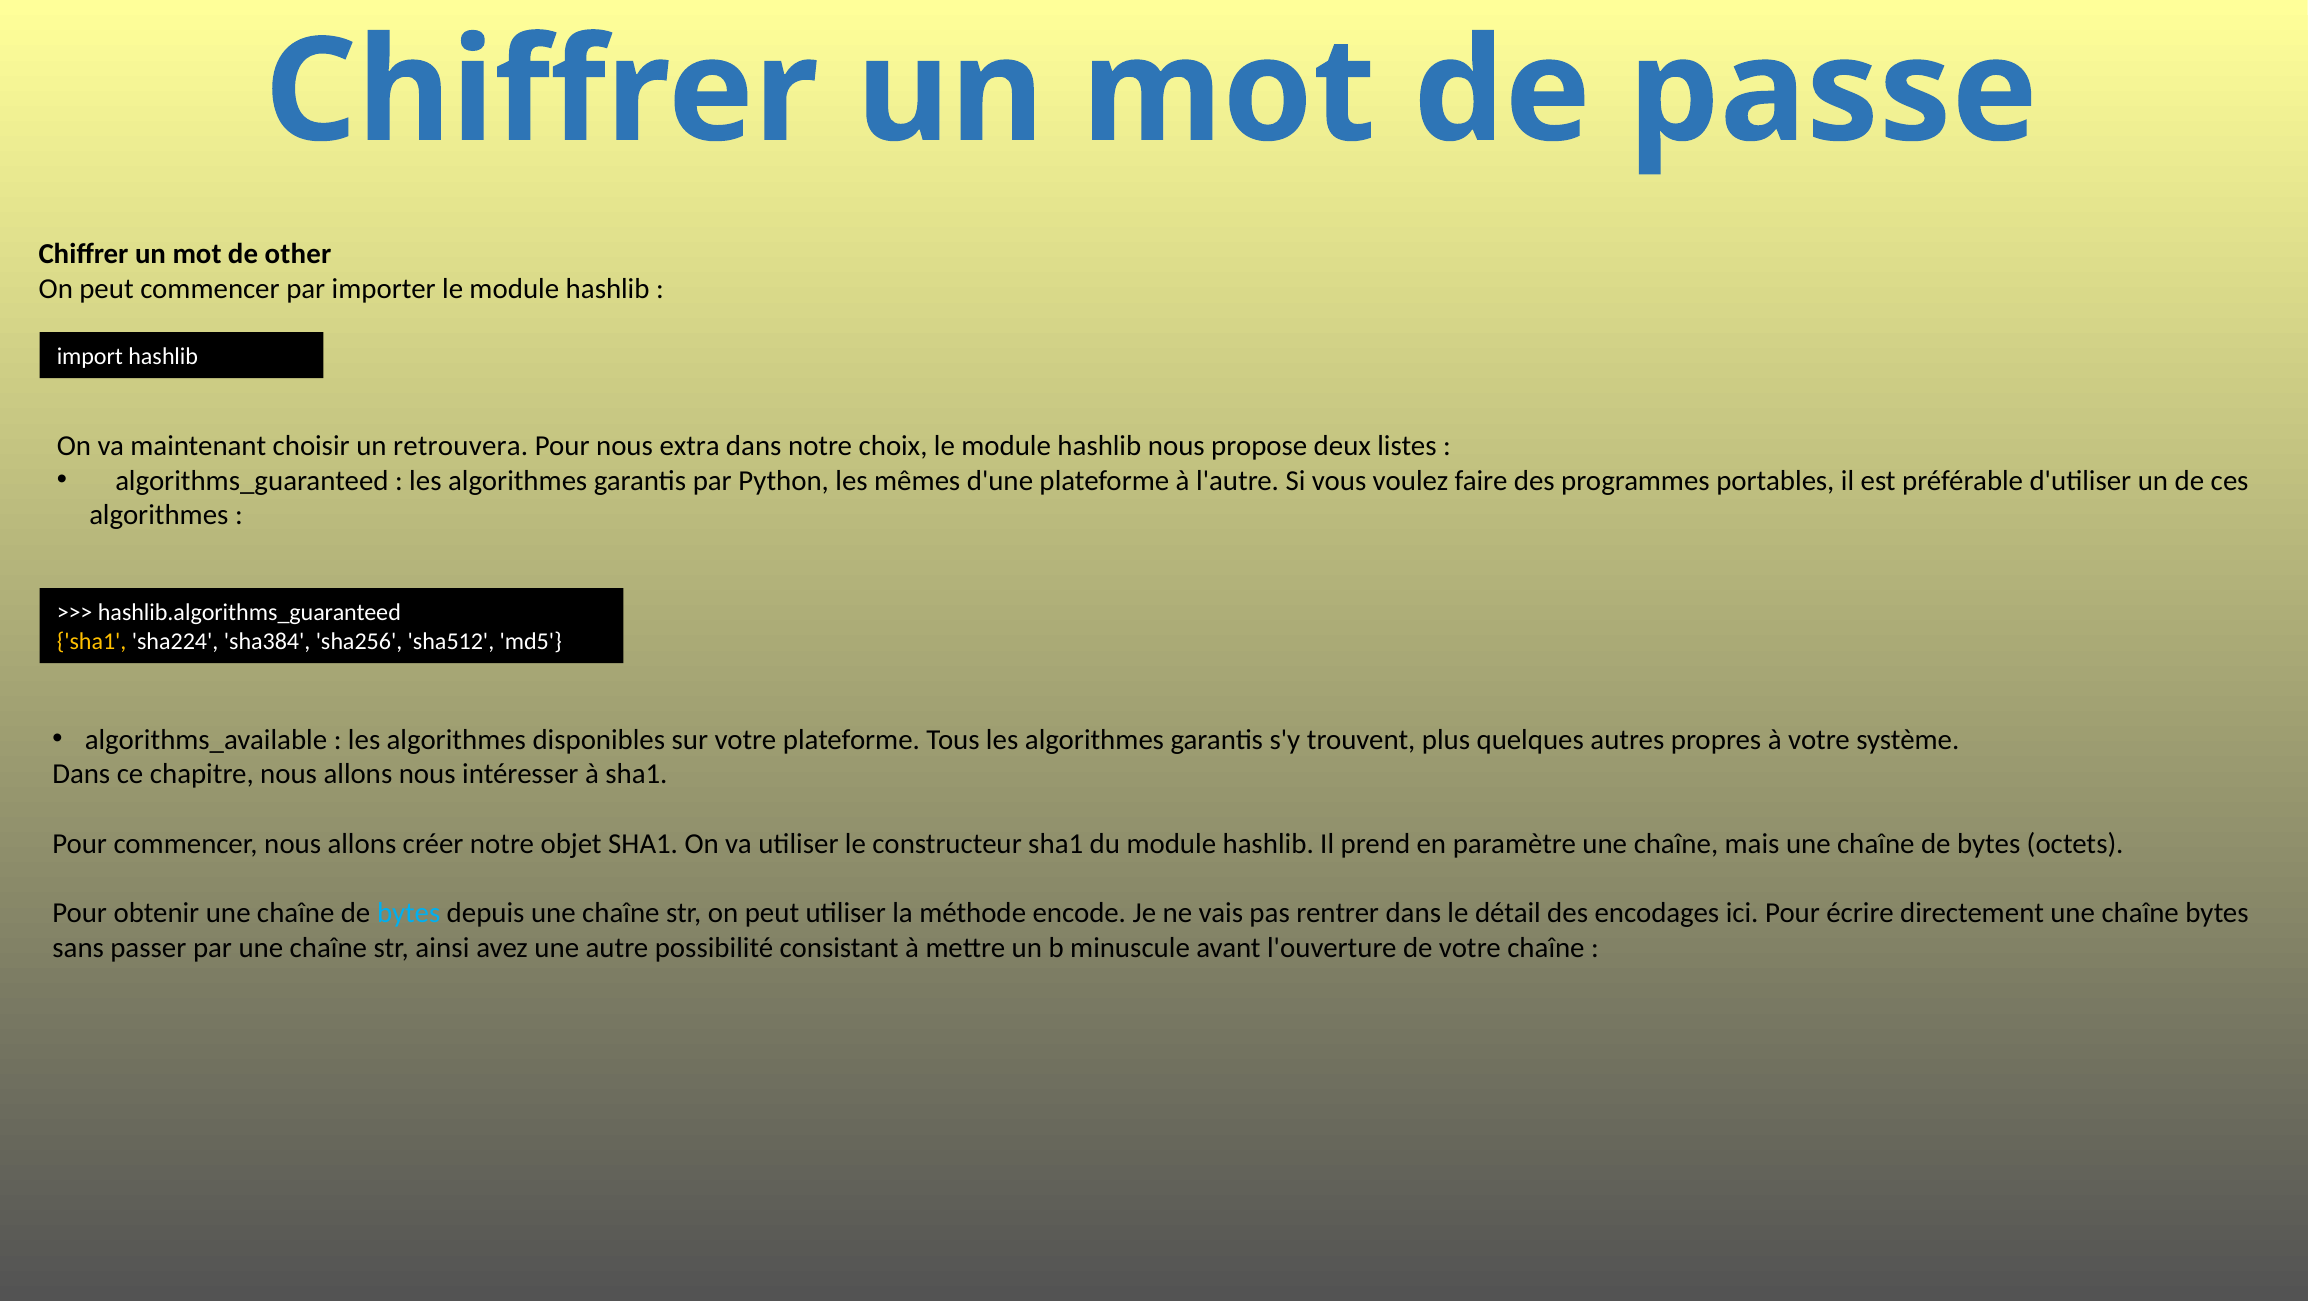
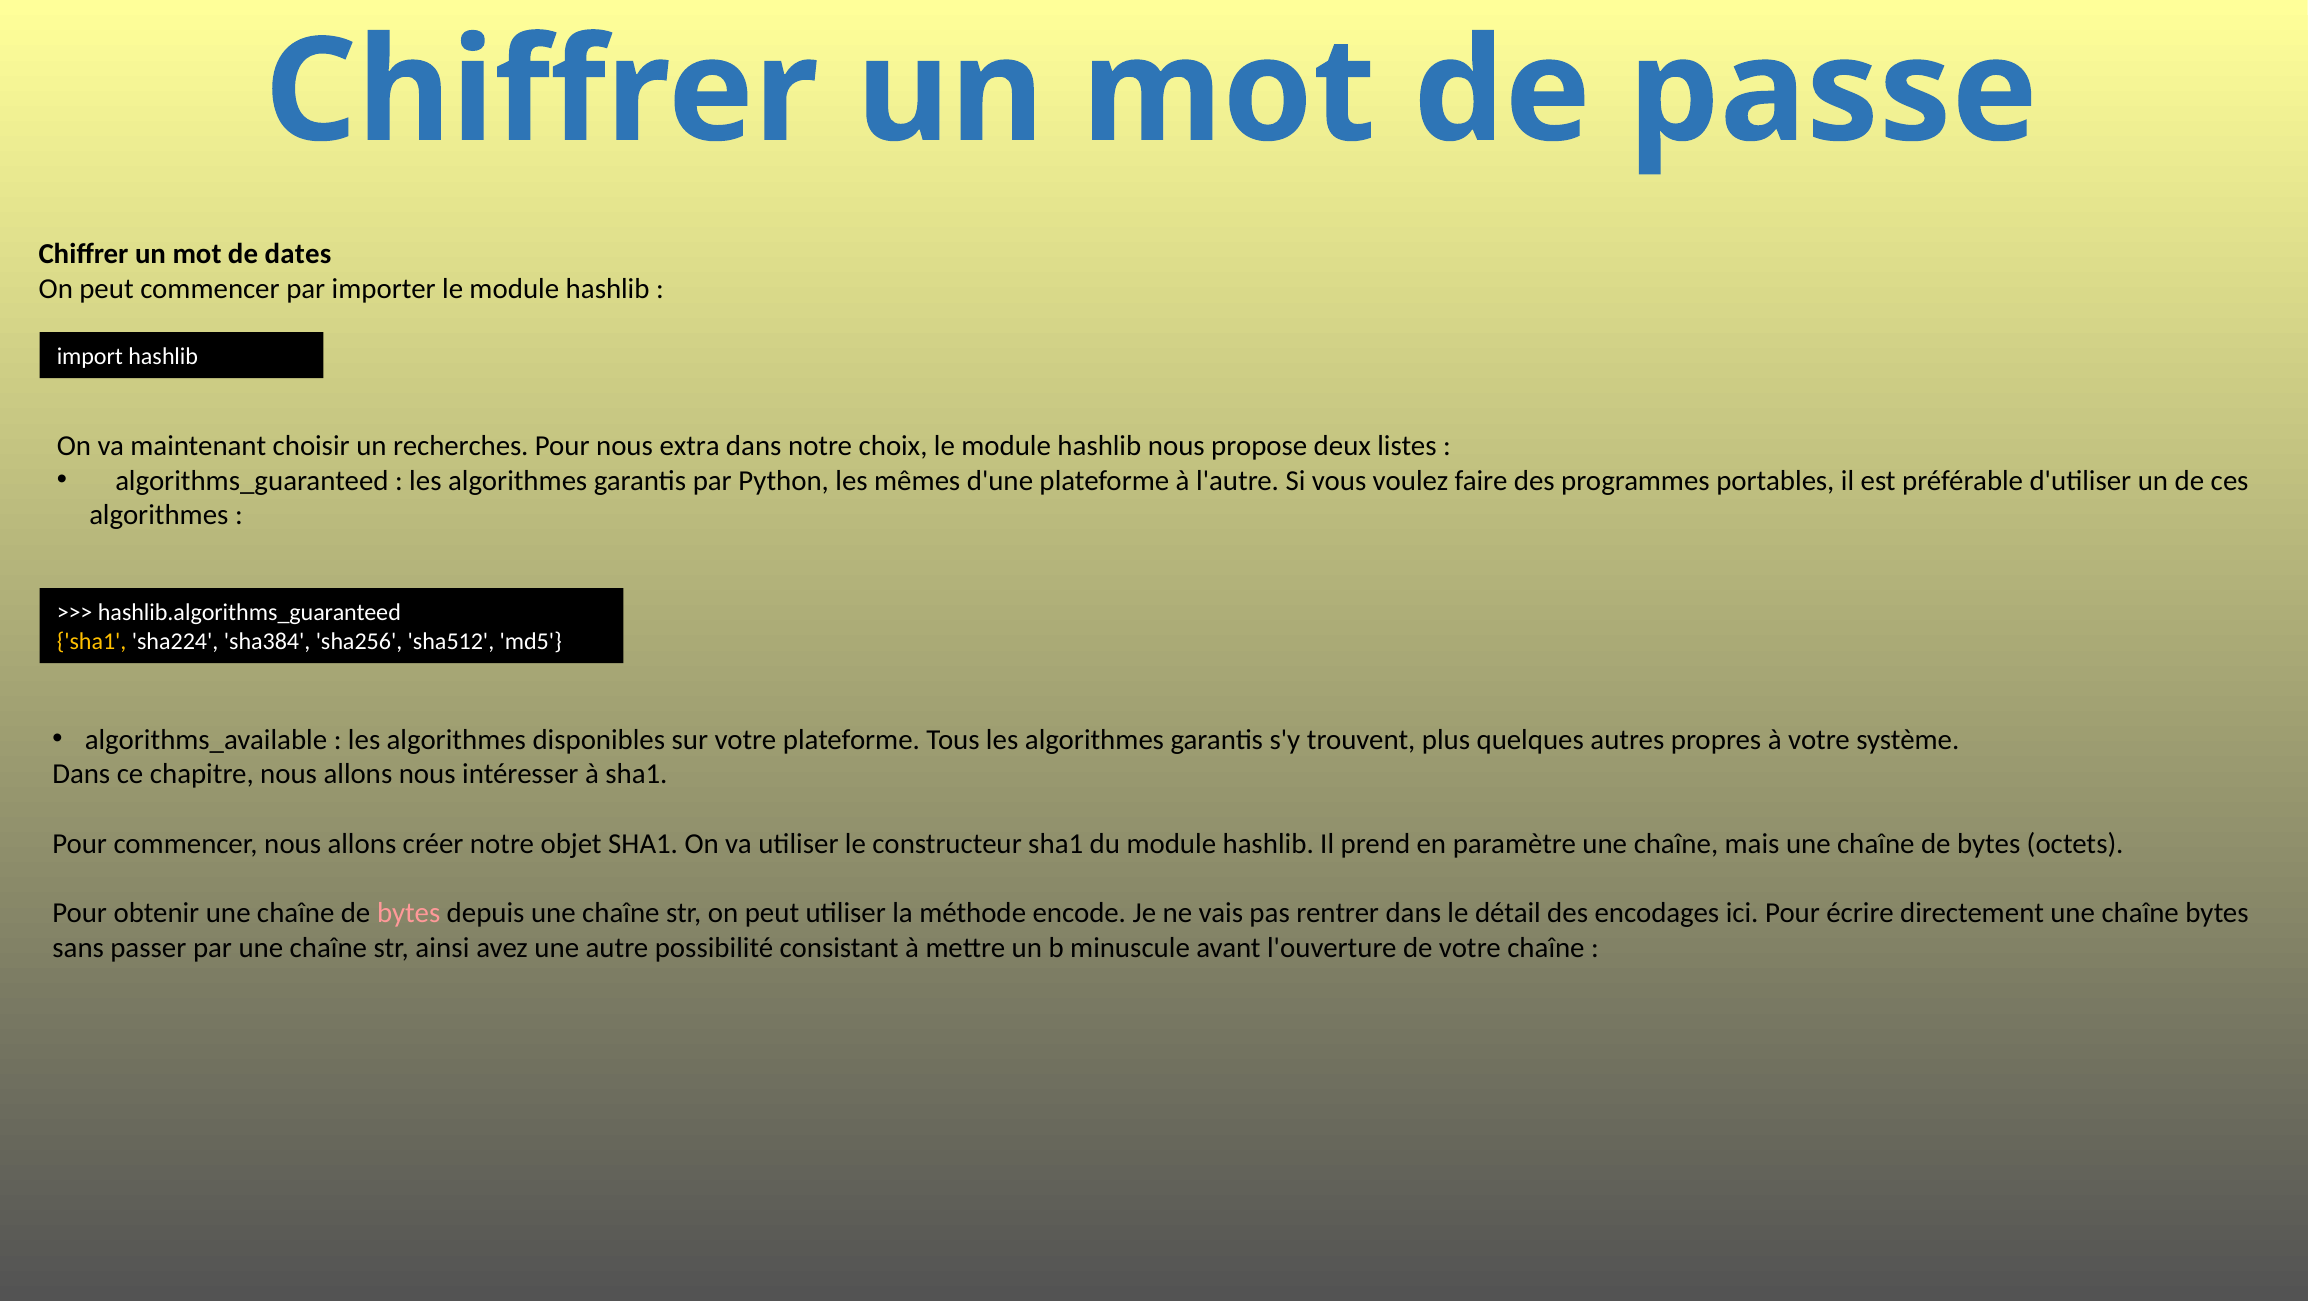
other: other -> dates
retrouvera: retrouvera -> recherches
bytes at (409, 913) colour: light blue -> pink
